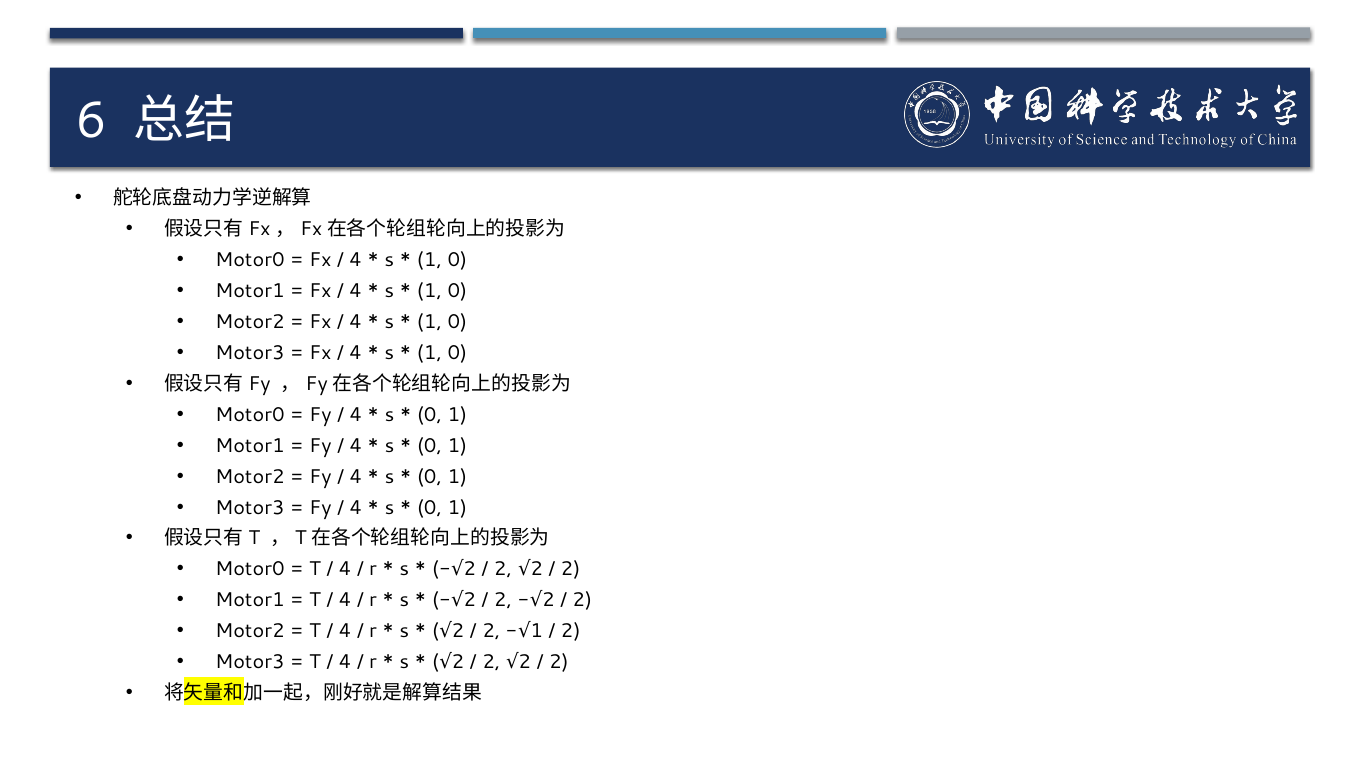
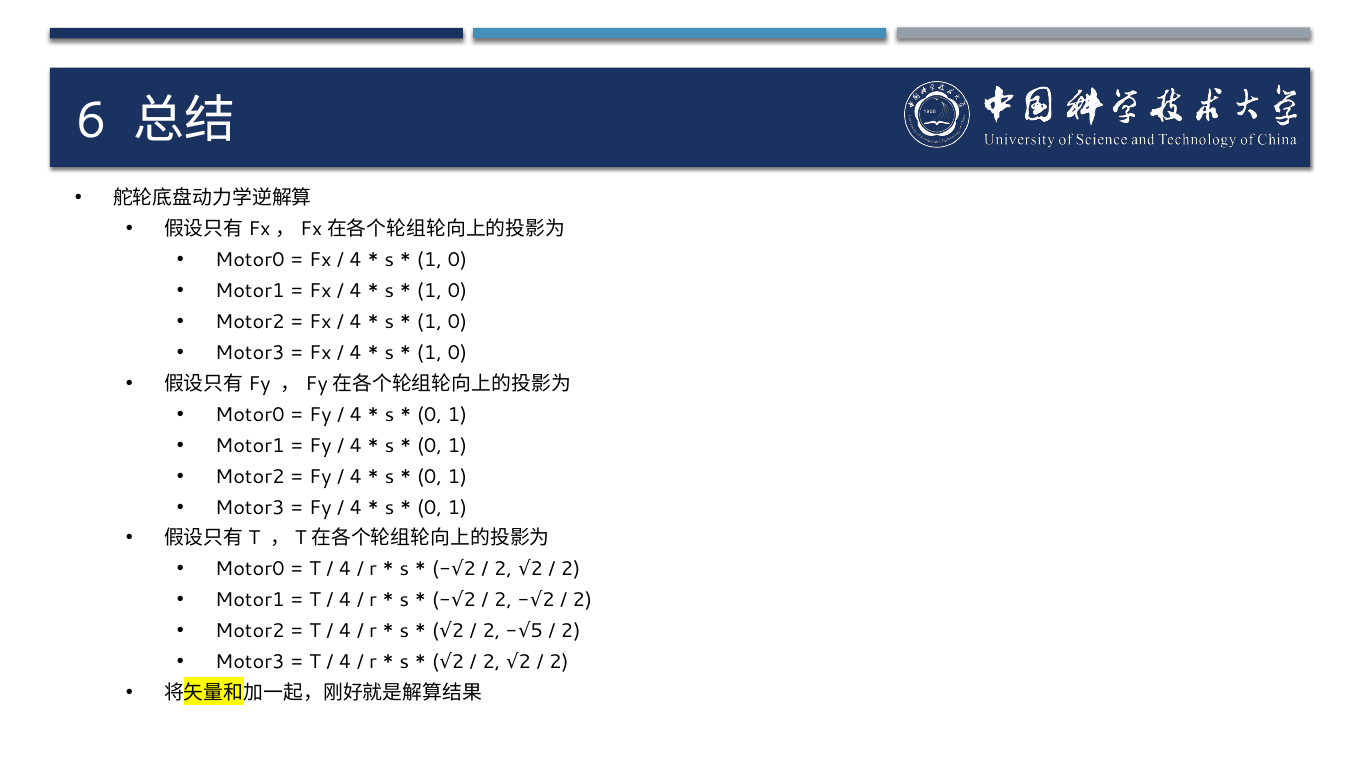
1 at (537, 631): 1 -> 5
